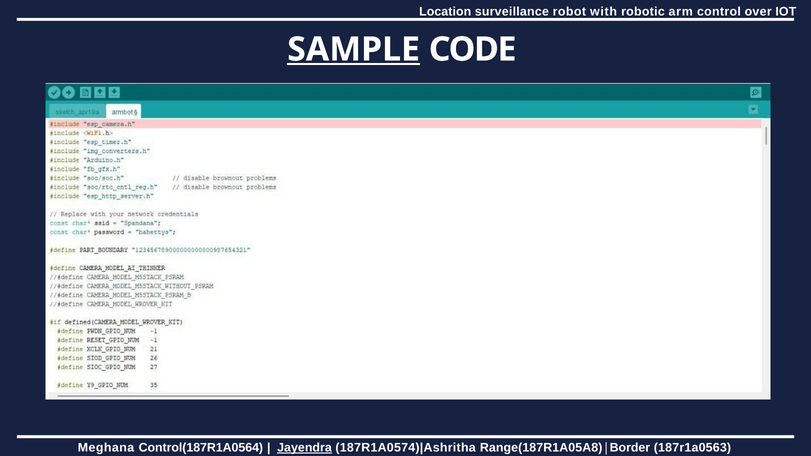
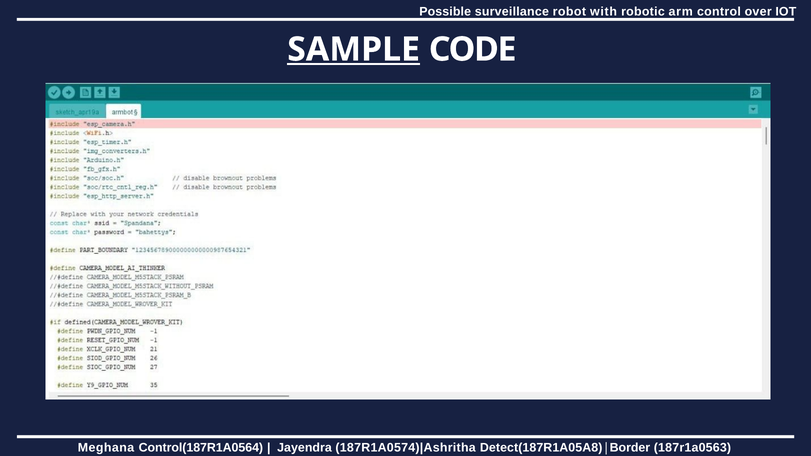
Location: Location -> Possible
Jayendra underline: present -> none
Range(187R1A05A8: Range(187R1A05A8 -> Detect(187R1A05A8
